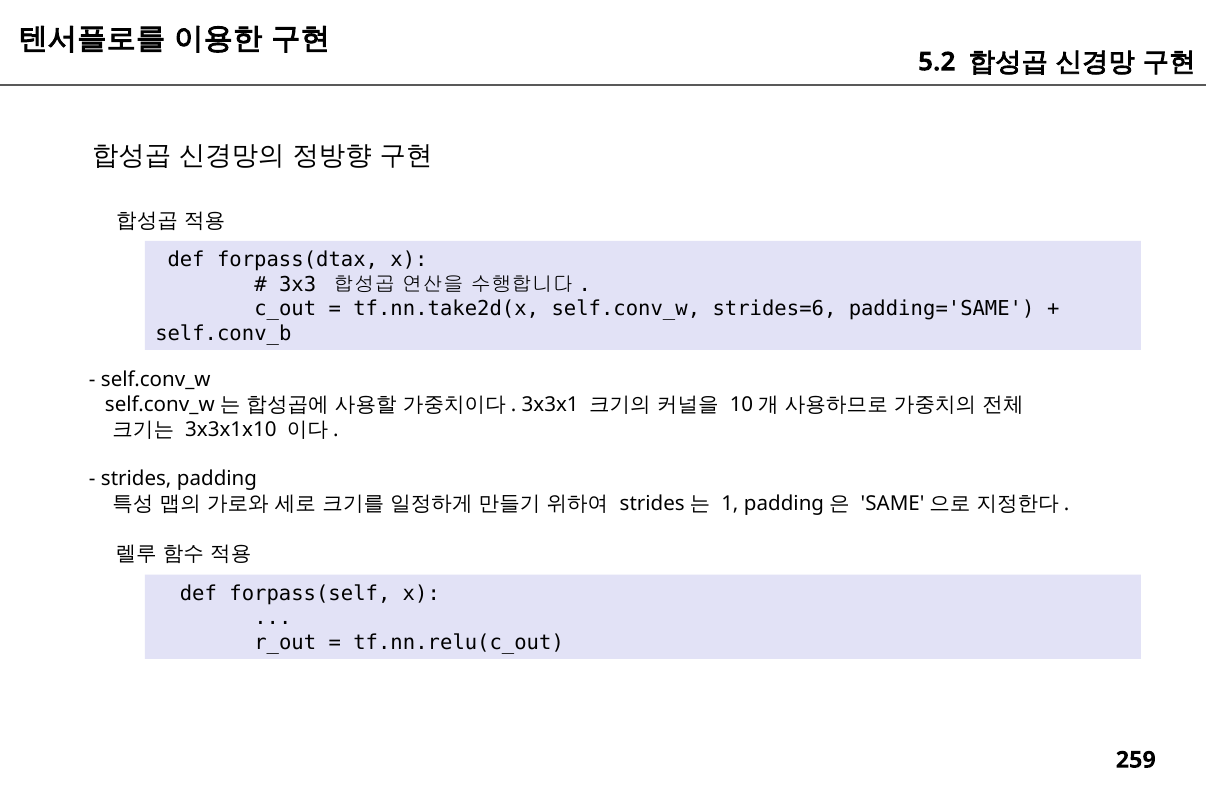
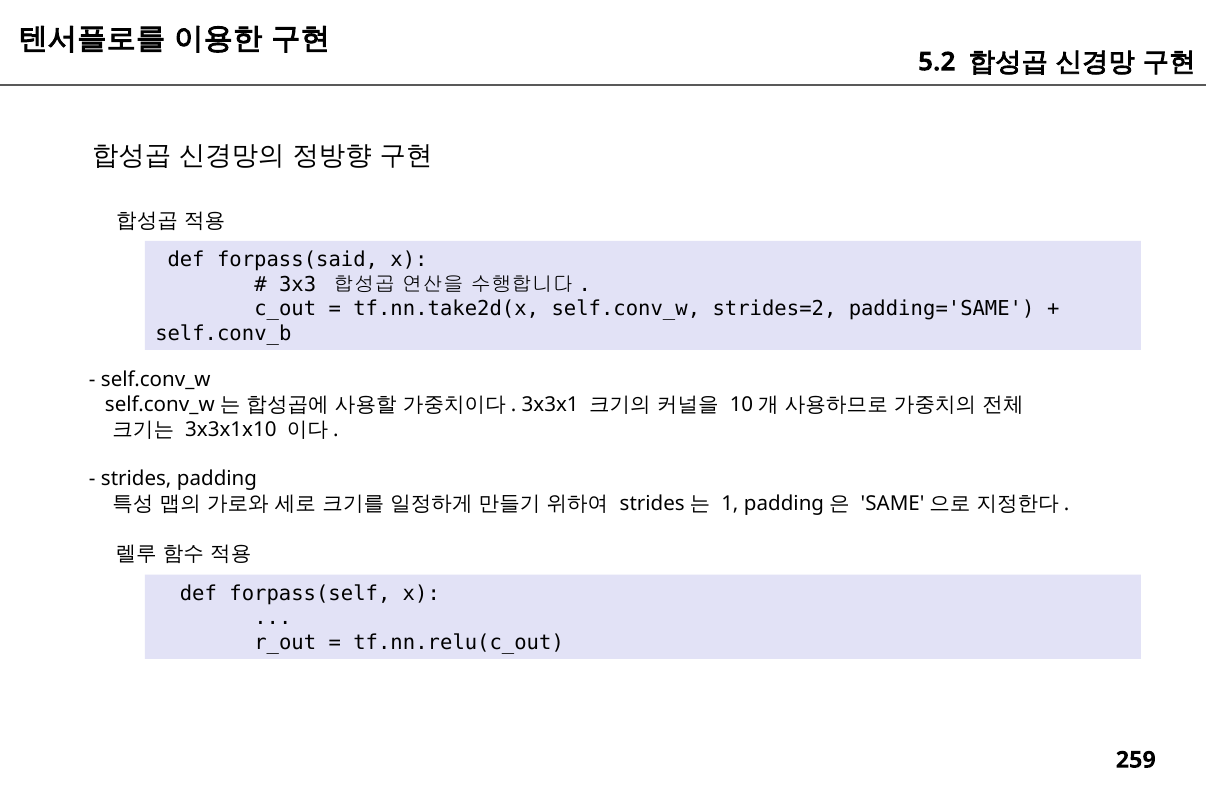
forpass(dtax: forpass(dtax -> forpass(said
strides=6: strides=6 -> strides=2
